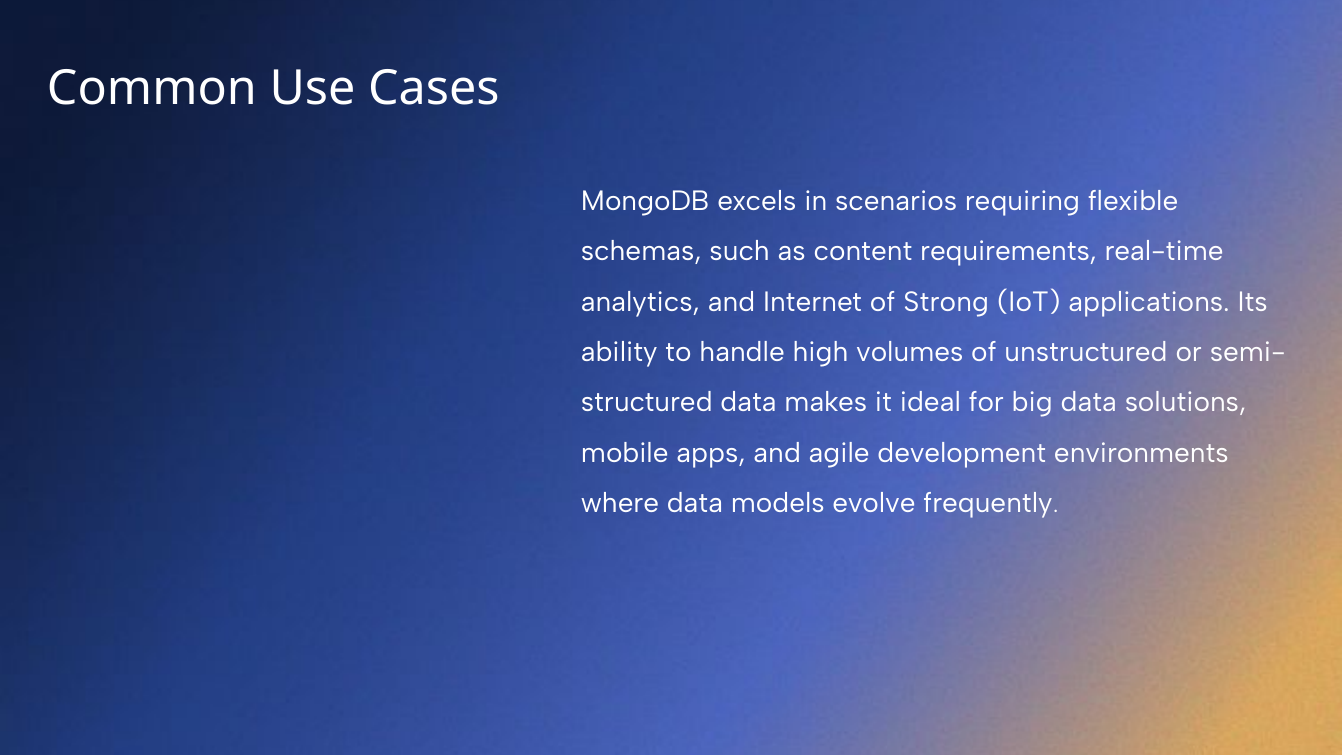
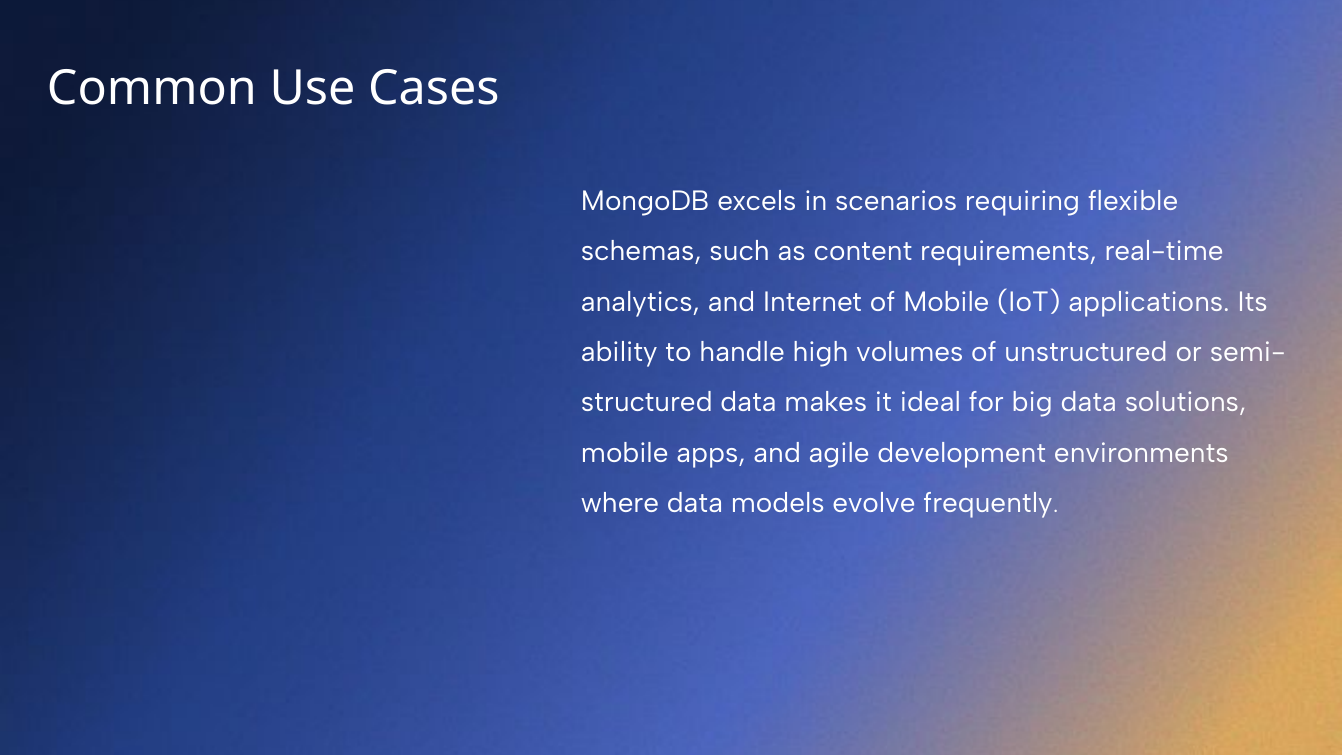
of Strong: Strong -> Mobile
